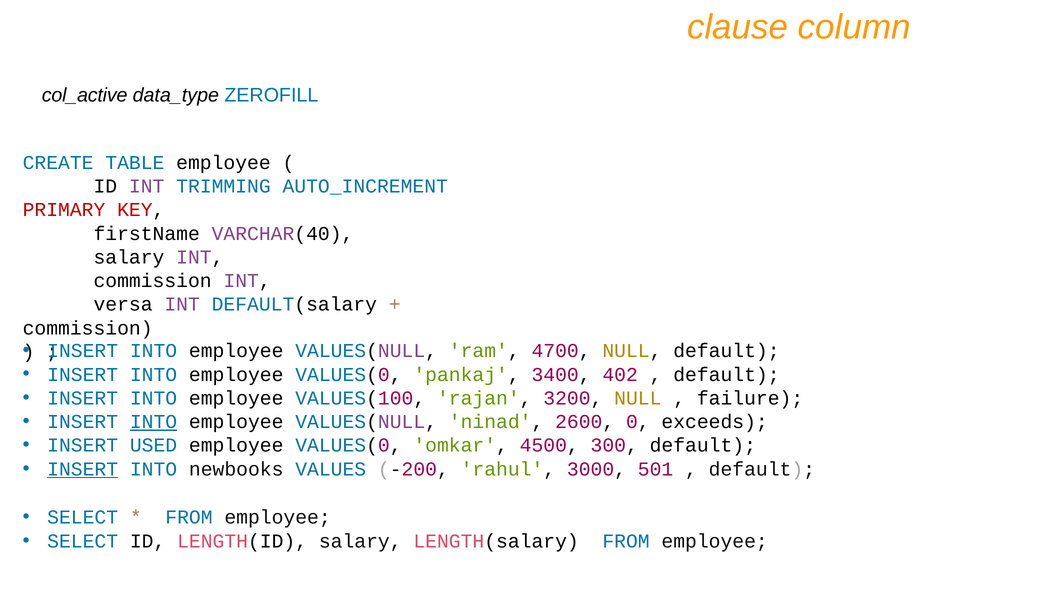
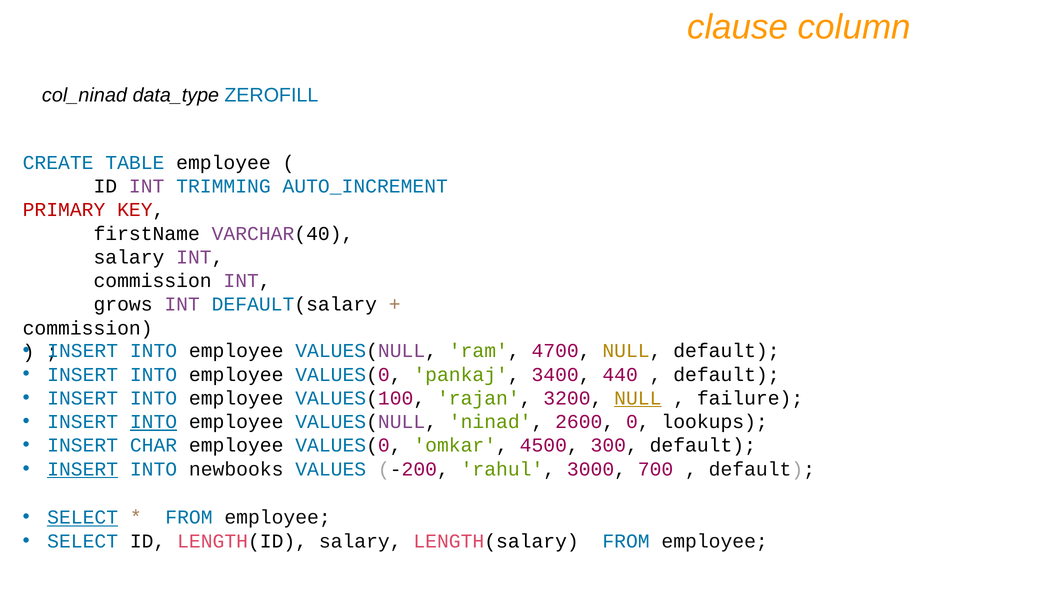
col_active: col_active -> col_ninad
versa: versa -> grows
402: 402 -> 440
NULL at (638, 398) underline: none -> present
exceeds: exceeds -> lookups
USED: USED -> CHAR
501: 501 -> 700
SELECT at (83, 517) underline: none -> present
